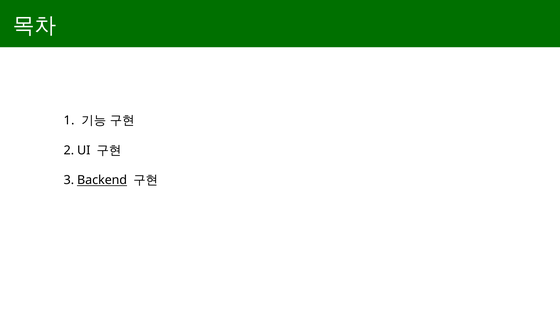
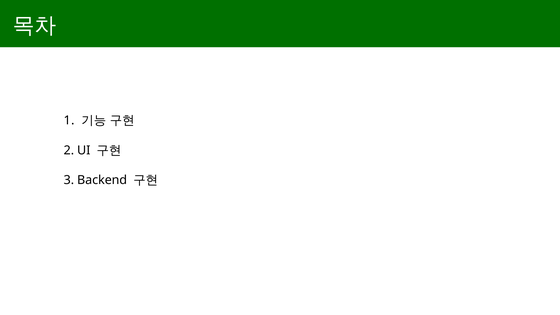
Backend underline: present -> none
